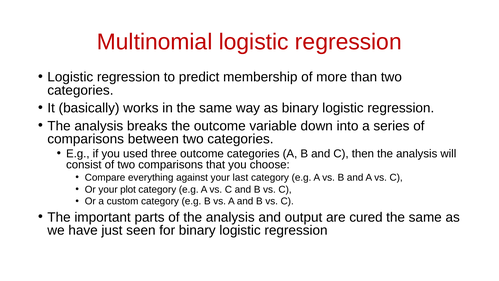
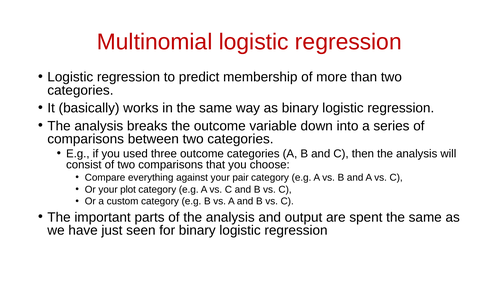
last: last -> pair
cured: cured -> spent
